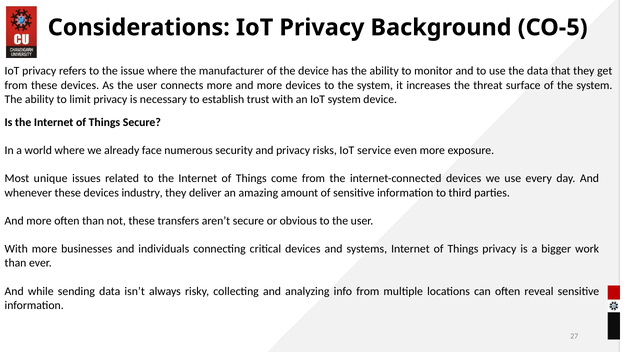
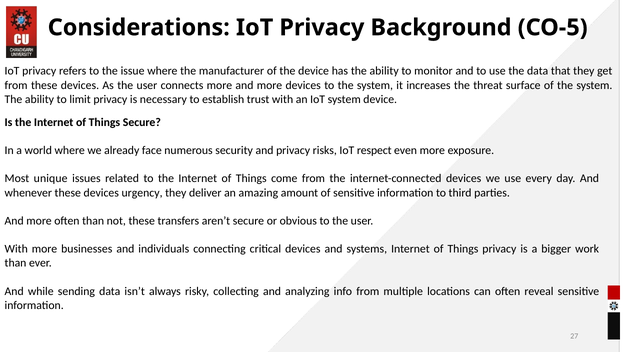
service: service -> respect
industry: industry -> urgency
